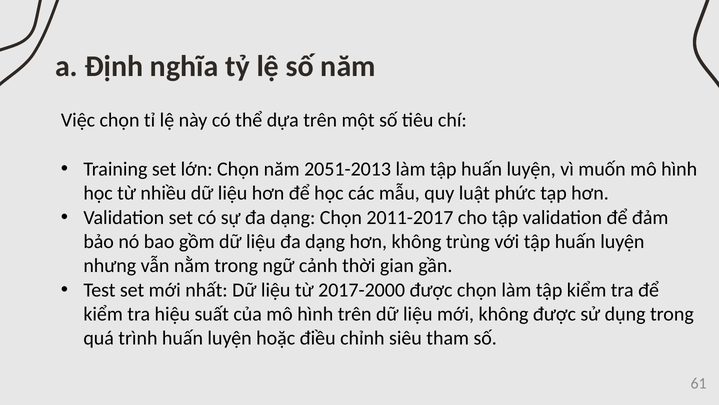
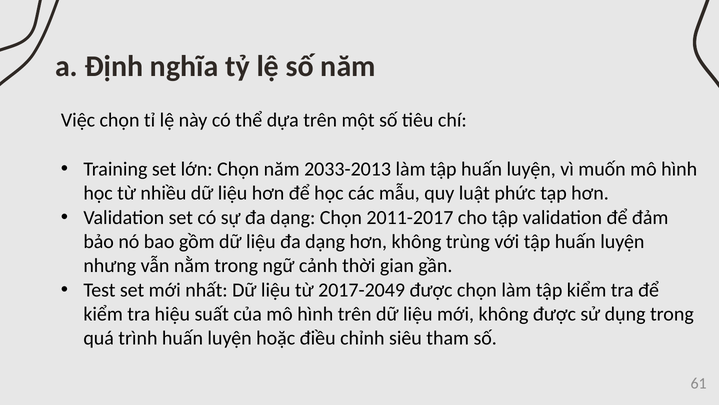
2051-2013: 2051-2013 -> 2033-2013
2017-2000: 2017-2000 -> 2017-2049
